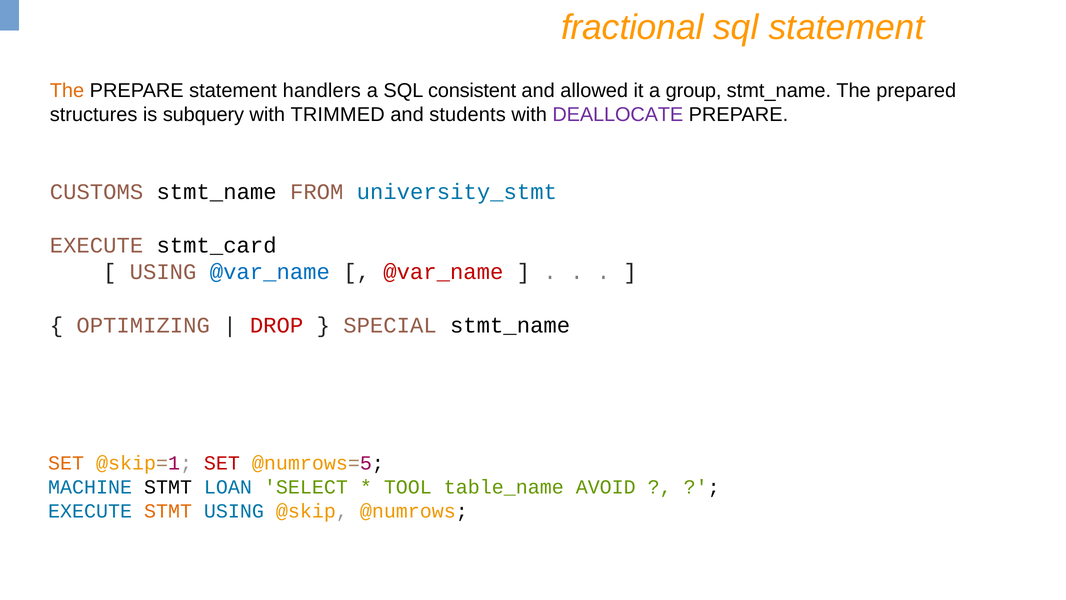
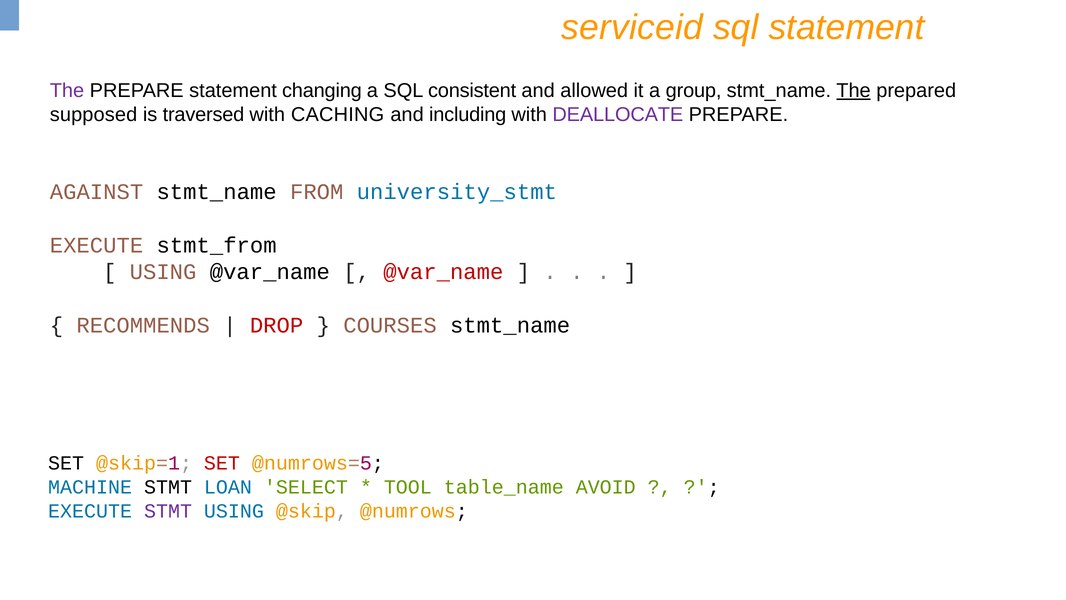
fractional: fractional -> serviceid
The at (67, 91) colour: orange -> purple
handlers: handlers -> changing
The at (854, 91) underline: none -> present
structures: structures -> supposed
subquery: subquery -> traversed
TRIMMED: TRIMMED -> CACHING
students: students -> including
CUSTOMS: CUSTOMS -> AGAINST
stmt_card: stmt_card -> stmt_from
@var_name at (270, 272) colour: blue -> black
OPTIMIZING: OPTIMIZING -> RECOMMENDS
SPECIAL: SPECIAL -> COURSES
SET at (66, 463) colour: orange -> black
STMT at (168, 511) colour: orange -> purple
